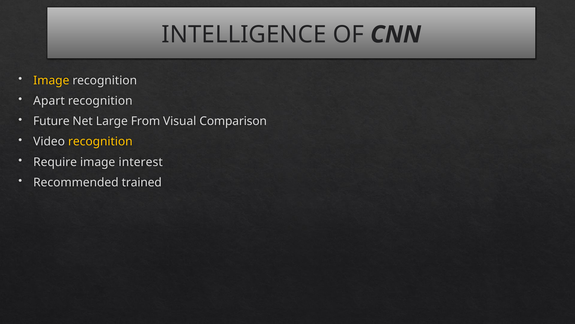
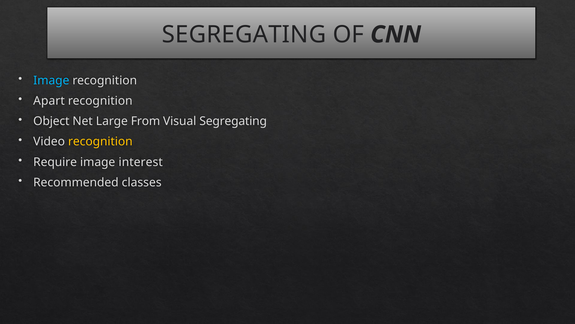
INTELLIGENCE at (244, 34): INTELLIGENCE -> SEGREGATING
Image at (51, 80) colour: yellow -> light blue
Future: Future -> Object
Visual Comparison: Comparison -> Segregating
trained: trained -> classes
